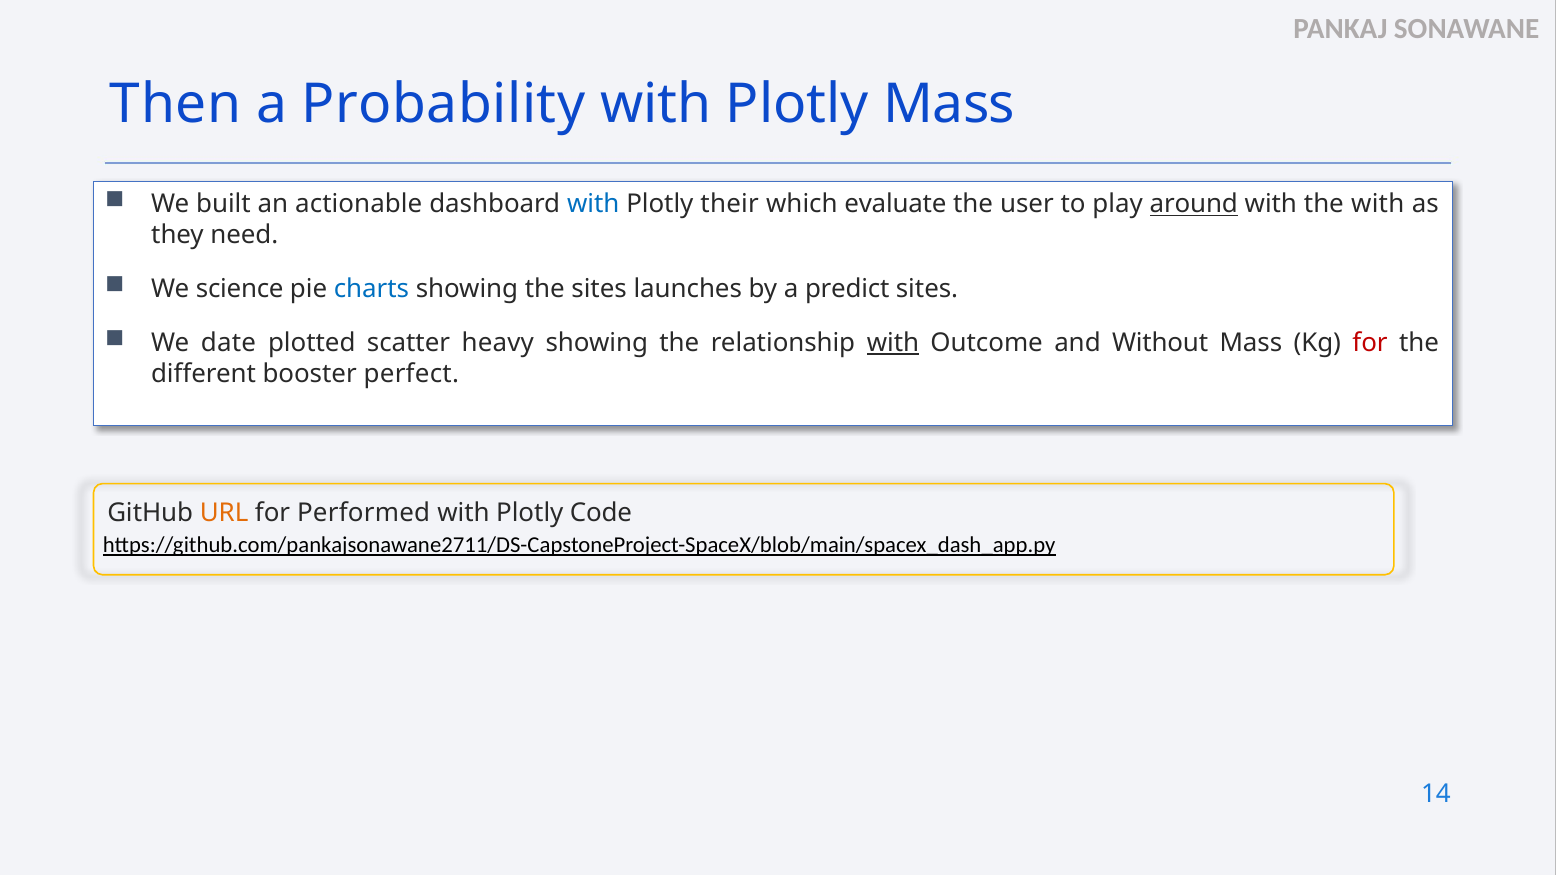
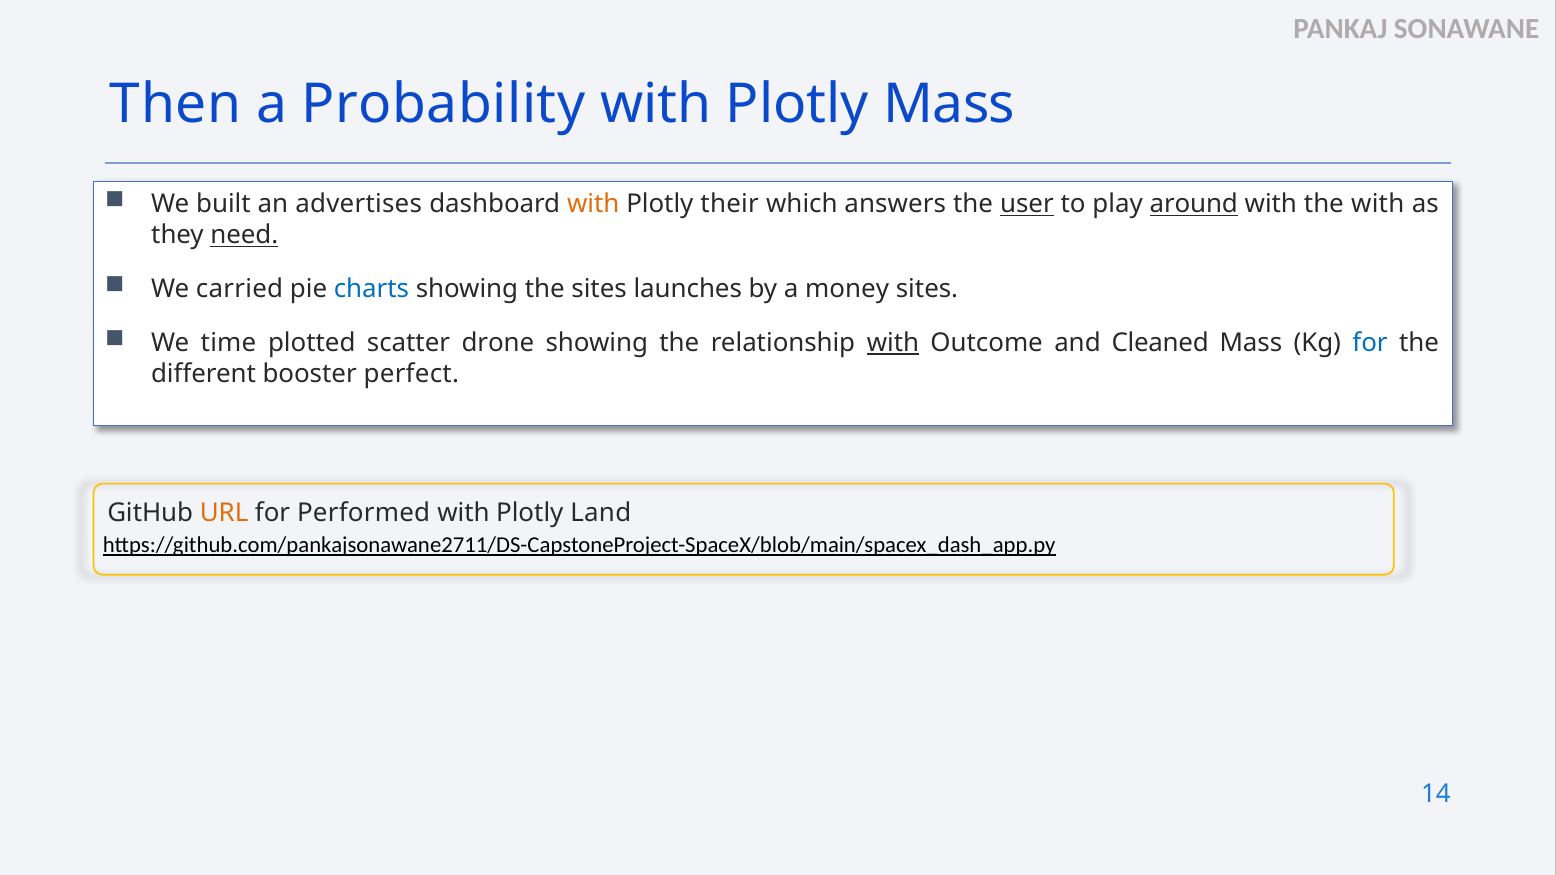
actionable: actionable -> advertises
with at (593, 204) colour: blue -> orange
evaluate: evaluate -> answers
user underline: none -> present
need underline: none -> present
science: science -> carried
predict: predict -> money
date: date -> time
heavy: heavy -> drone
Without: Without -> Cleaned
for at (1370, 343) colour: red -> blue
Code: Code -> Land
